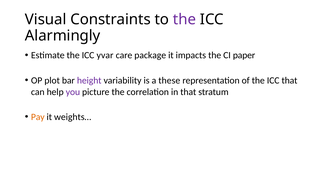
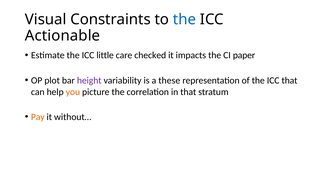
the at (184, 19) colour: purple -> blue
Alarmingly: Alarmingly -> Actionable
yvar: yvar -> little
package: package -> checked
you colour: purple -> orange
weights…: weights… -> without…
